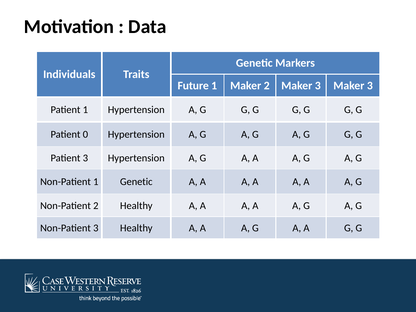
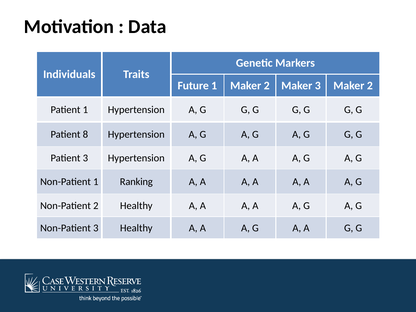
3 Maker 3: 3 -> 2
0: 0 -> 8
1 Genetic: Genetic -> Ranking
